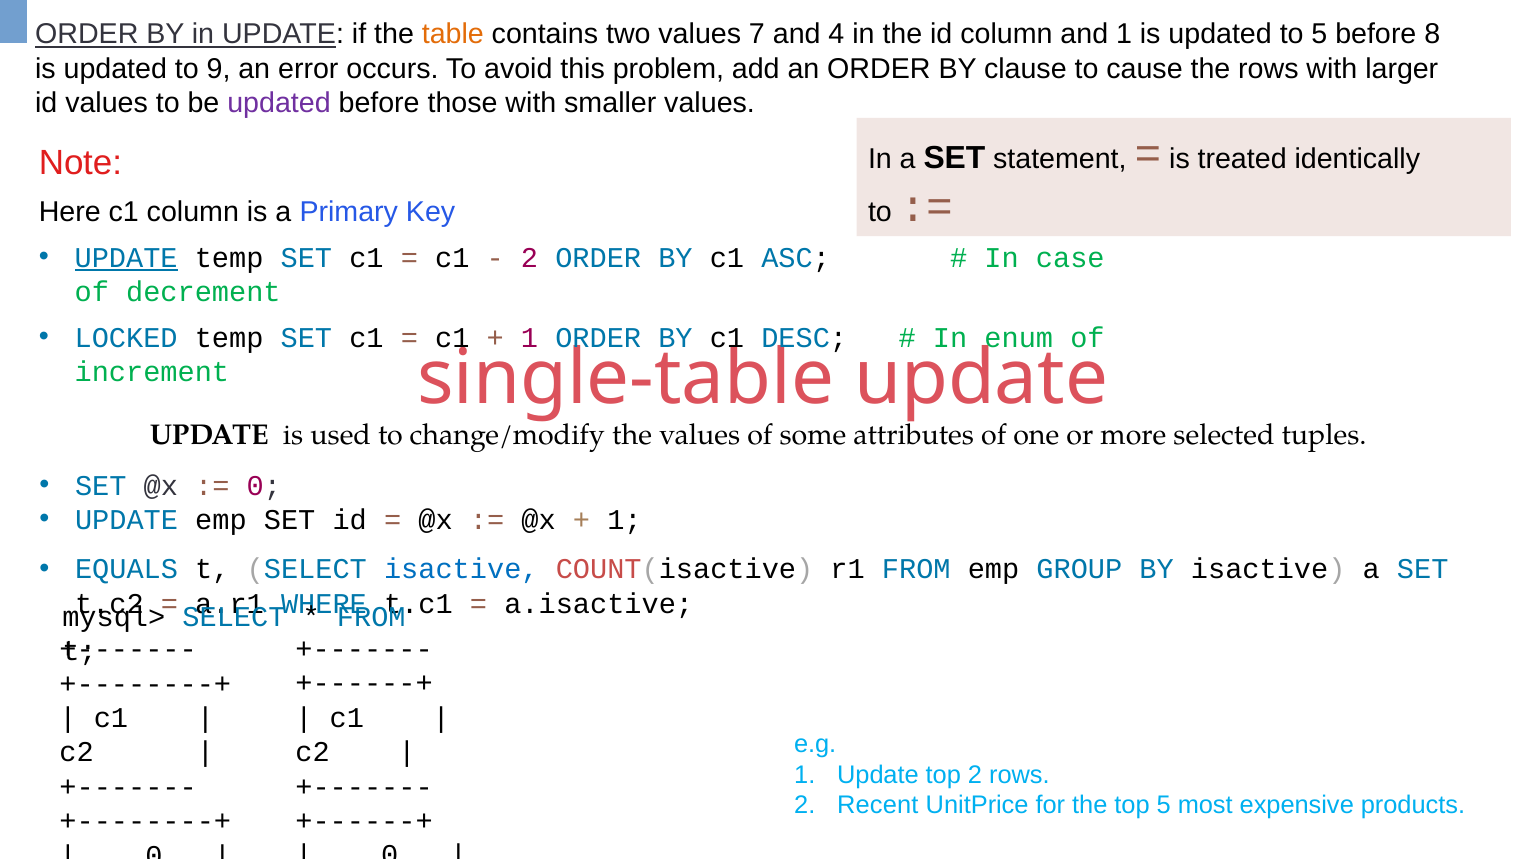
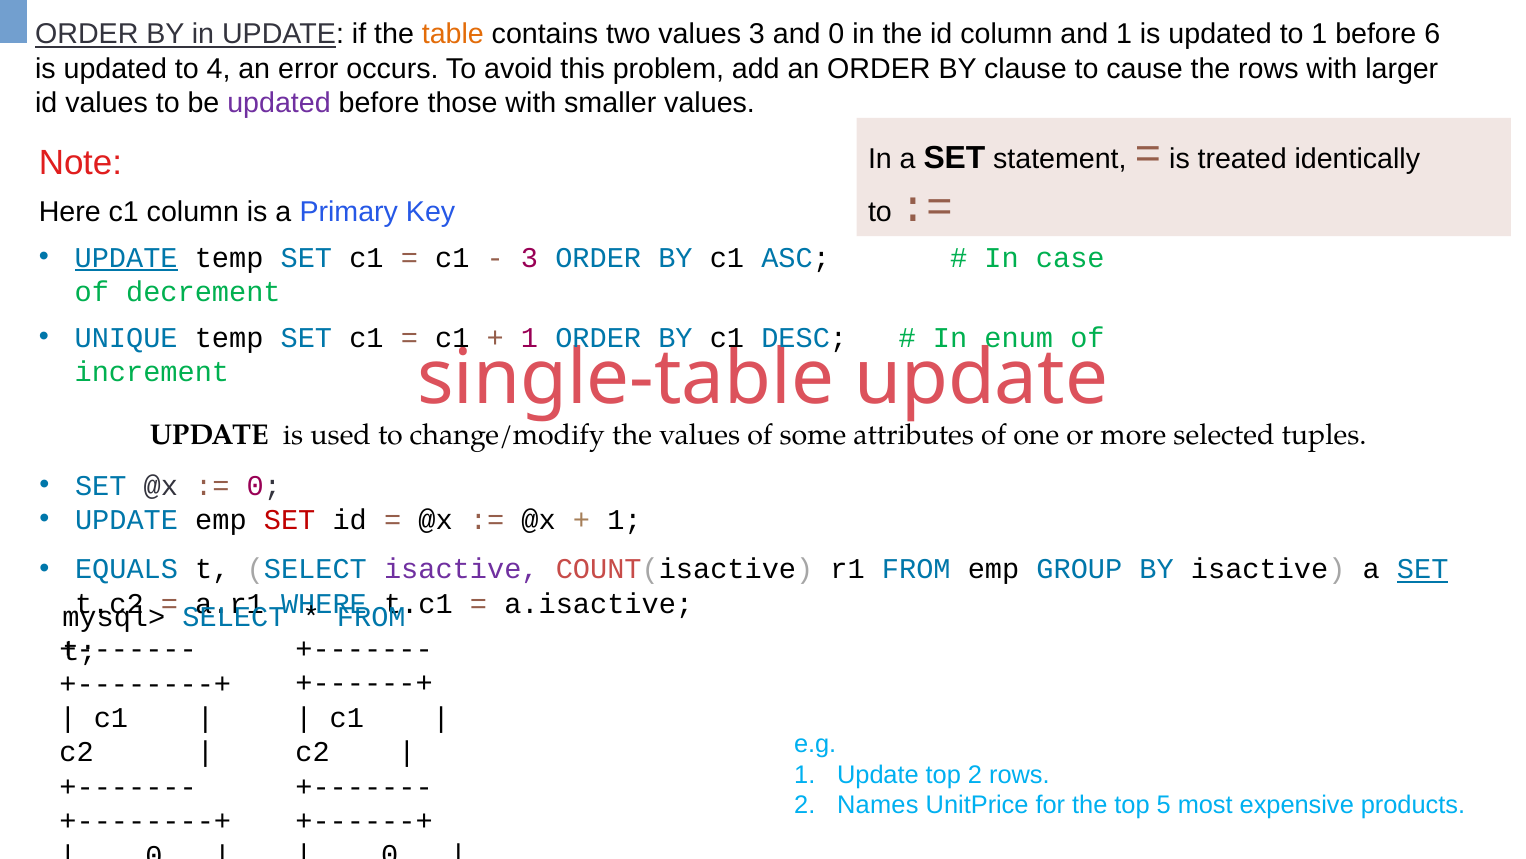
values 7: 7 -> 3
and 4: 4 -> 0
to 5: 5 -> 1
before 8: 8 -> 6
9: 9 -> 4
2 at (530, 257): 2 -> 3
LOCKED: LOCKED -> UNIQUE
SET at (290, 520) colour: black -> red
isactive at (461, 569) colour: blue -> purple
SET at (1423, 569) underline: none -> present
Recent: Recent -> Names
